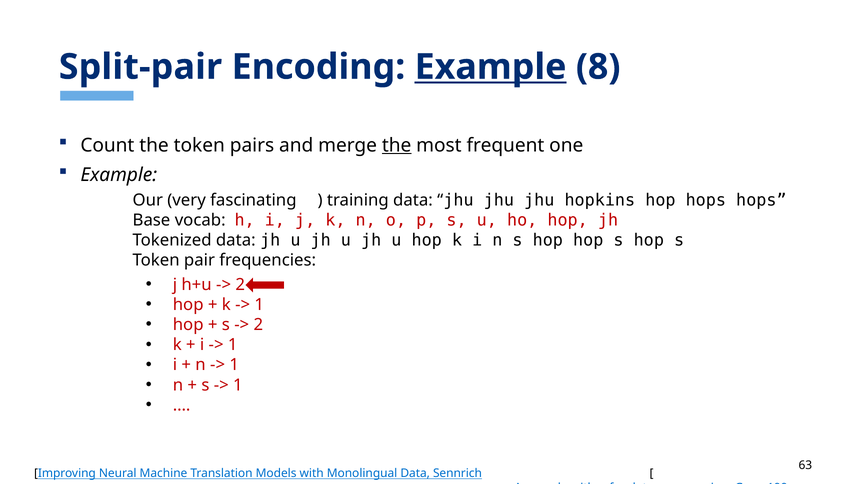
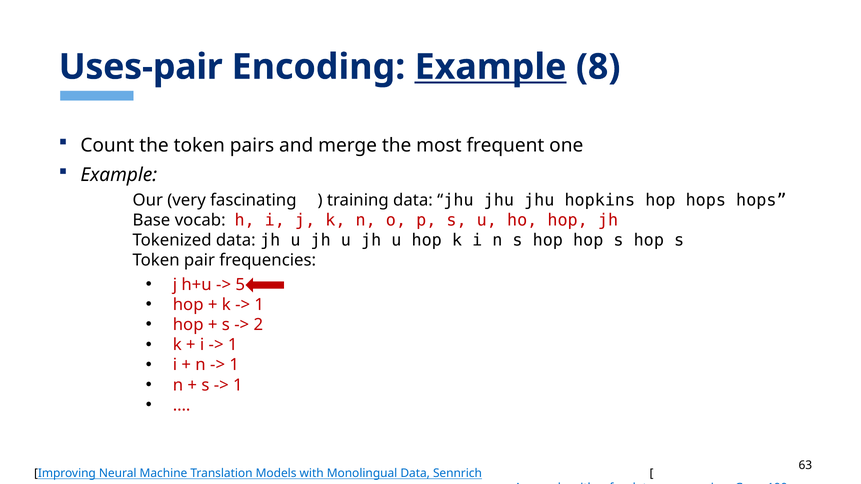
Split-pair: Split-pair -> Uses-pair
the at (397, 145) underline: present -> none
2 at (240, 285): 2 -> 5
